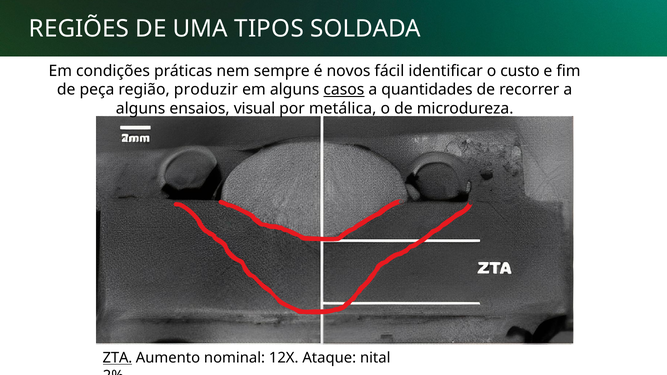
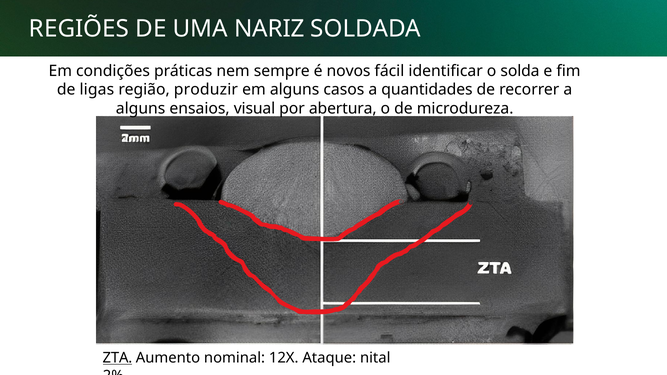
TIPOS: TIPOS -> NARIZ
custo: custo -> solda
peça: peça -> ligas
casos underline: present -> none
metálica: metálica -> abertura
